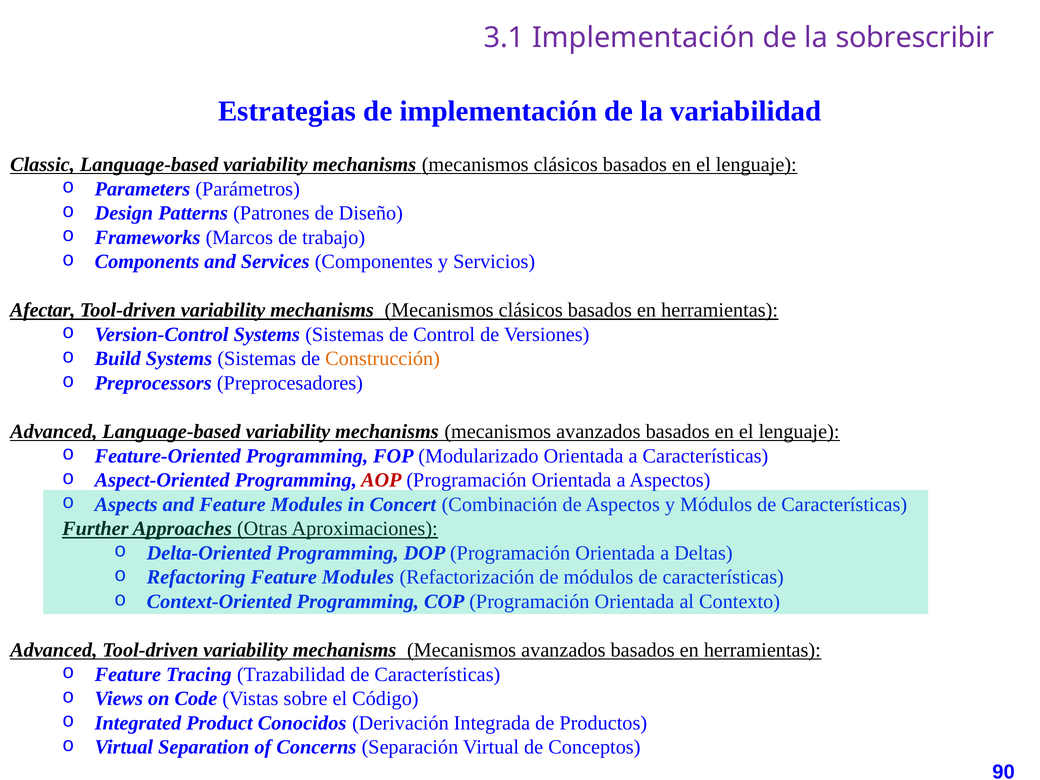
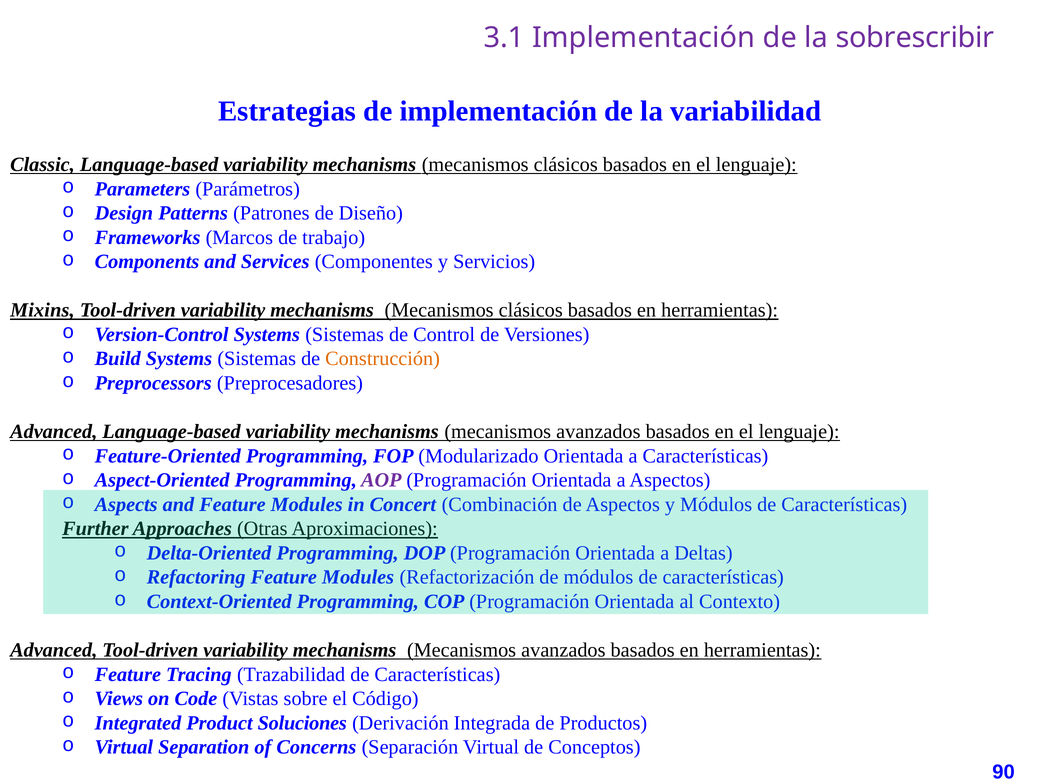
Afectar: Afectar -> Mixins
AOP colour: red -> purple
Conocidos: Conocidos -> Soluciones
